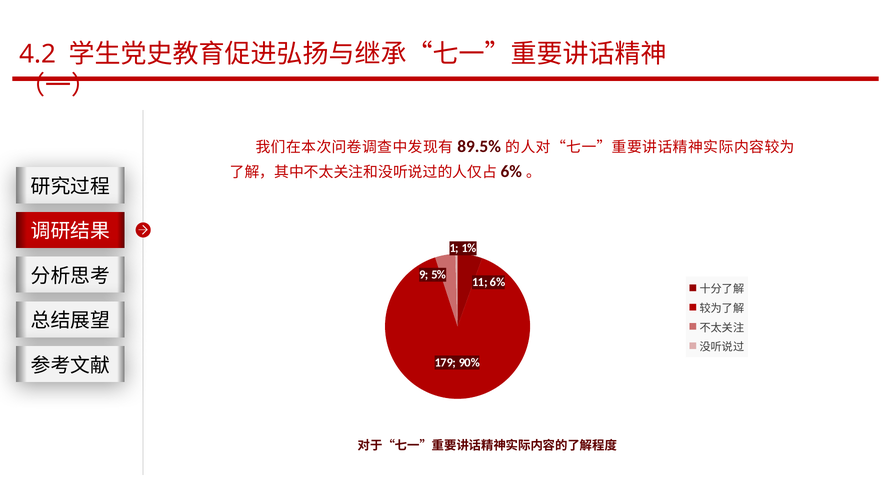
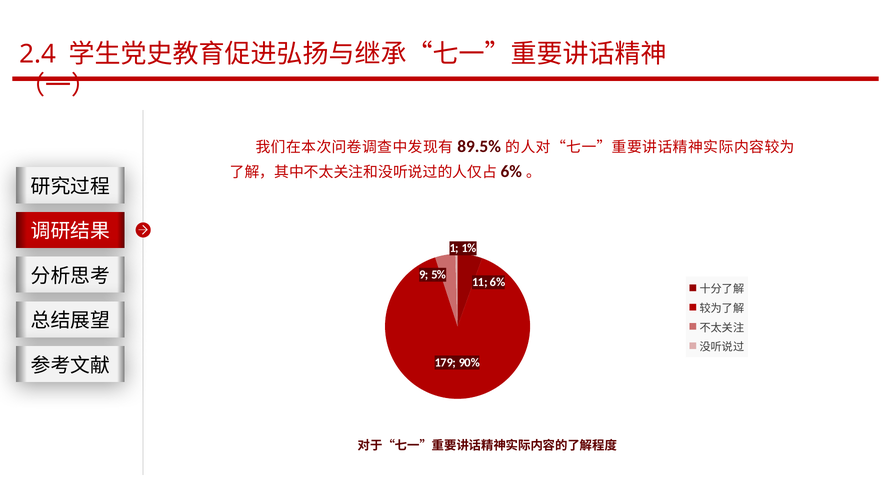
4.2: 4.2 -> 2.4
